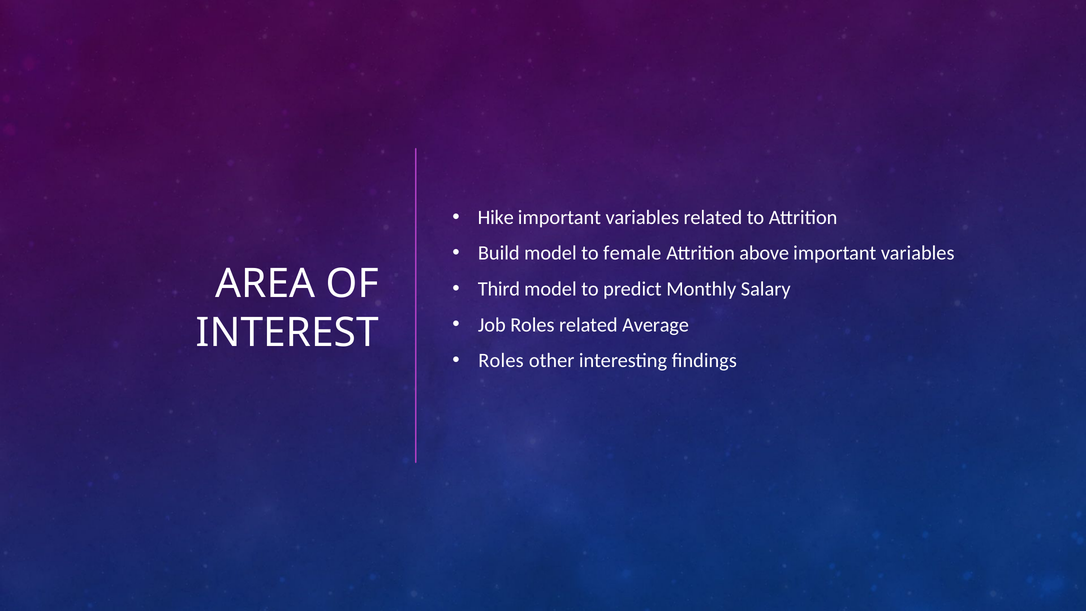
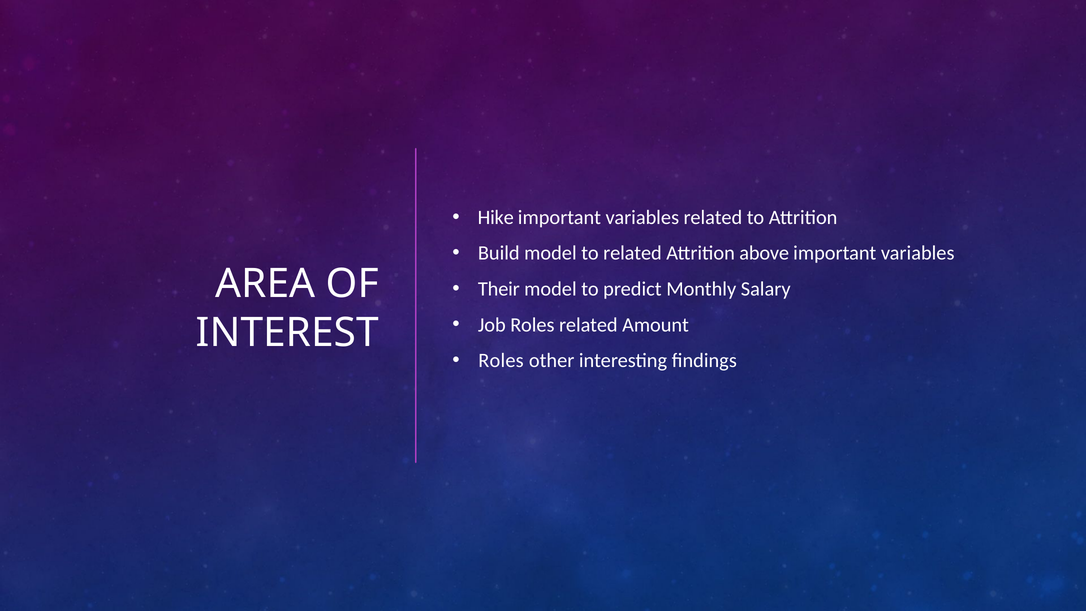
to female: female -> related
Third: Third -> Their
Average: Average -> Amount
